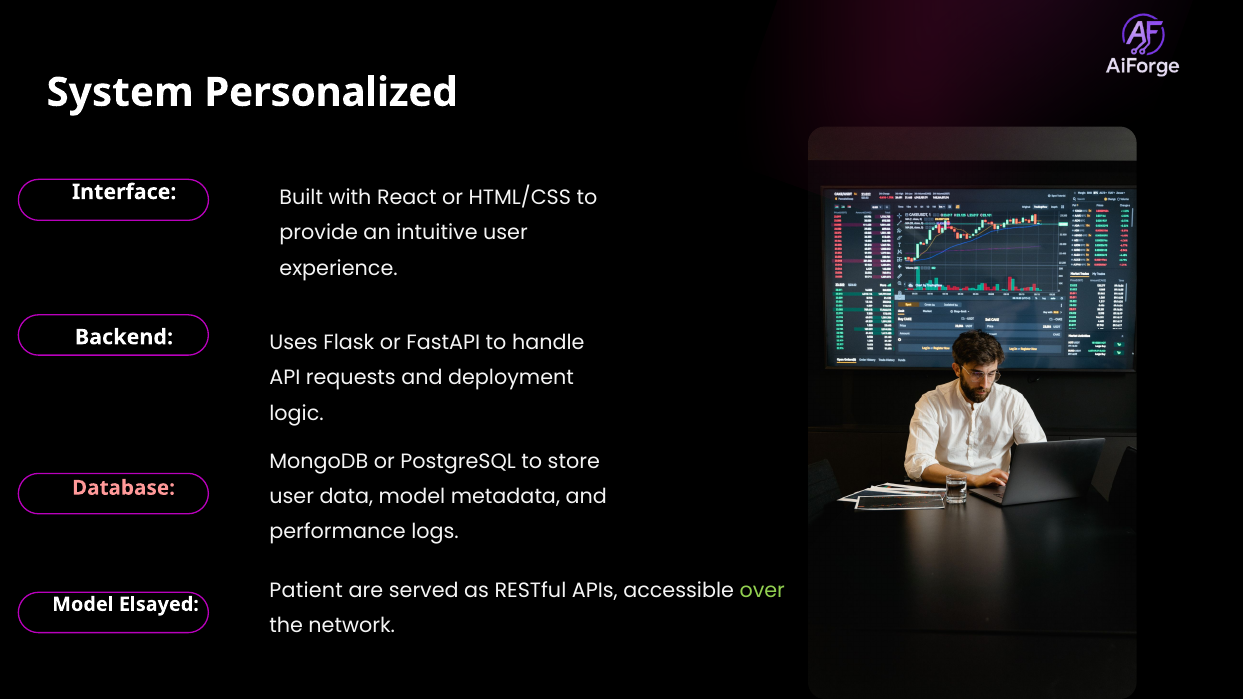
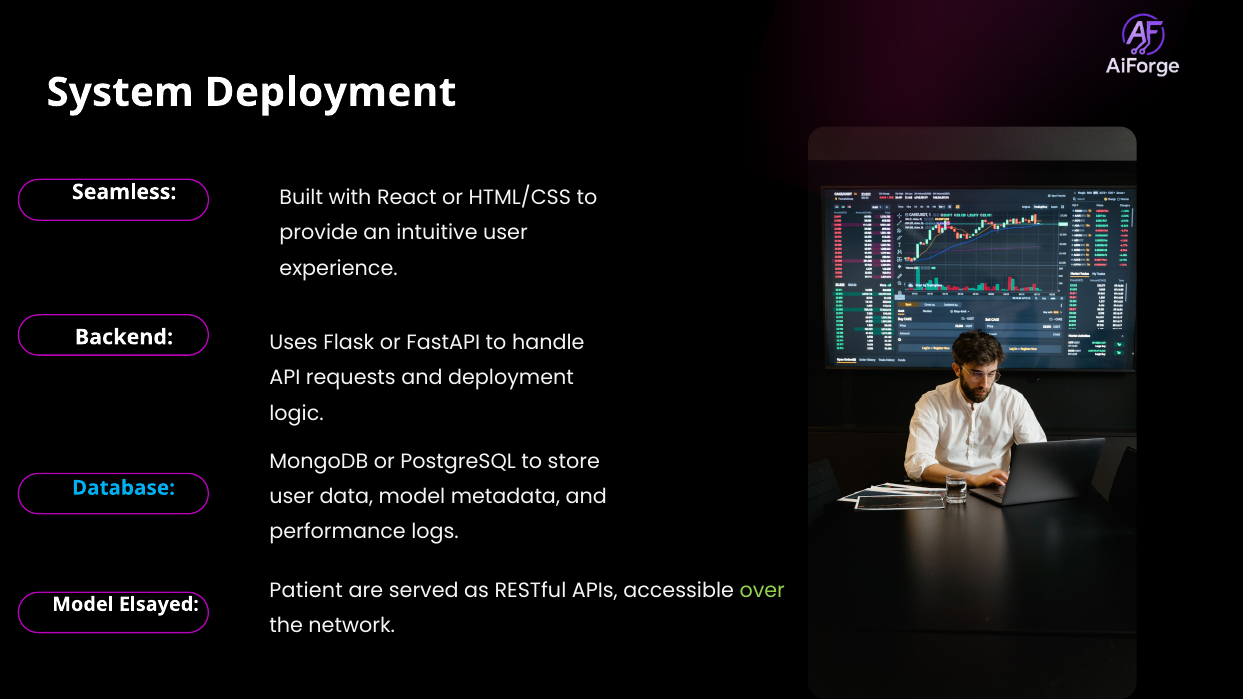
System Personalized: Personalized -> Deployment
Interface: Interface -> Seamless
Database colour: pink -> light blue
